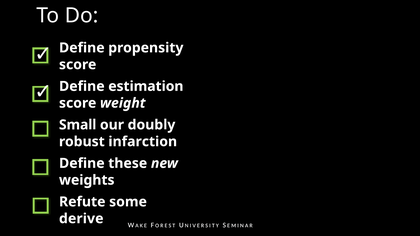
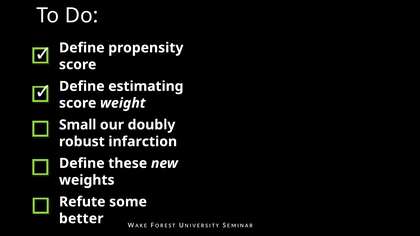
estimation: estimation -> estimating
derive: derive -> better
